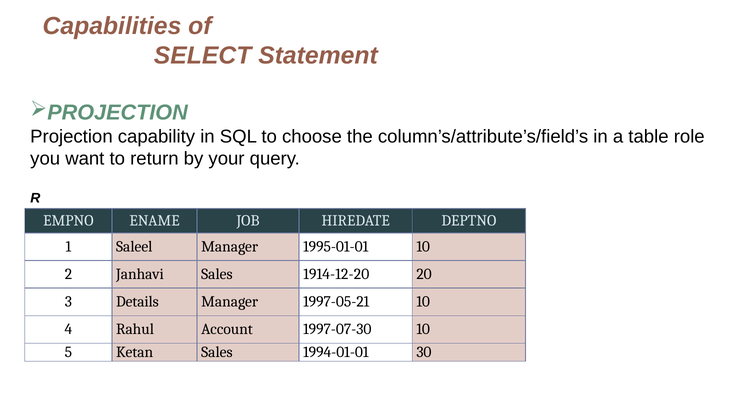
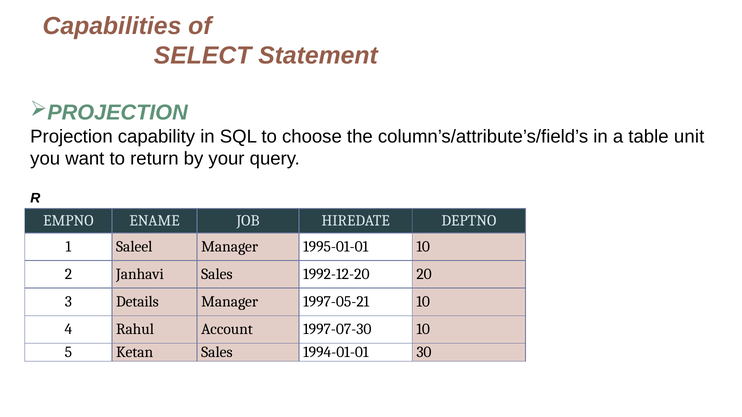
role: role -> unit
1914-12-20: 1914-12-20 -> 1992-12-20
